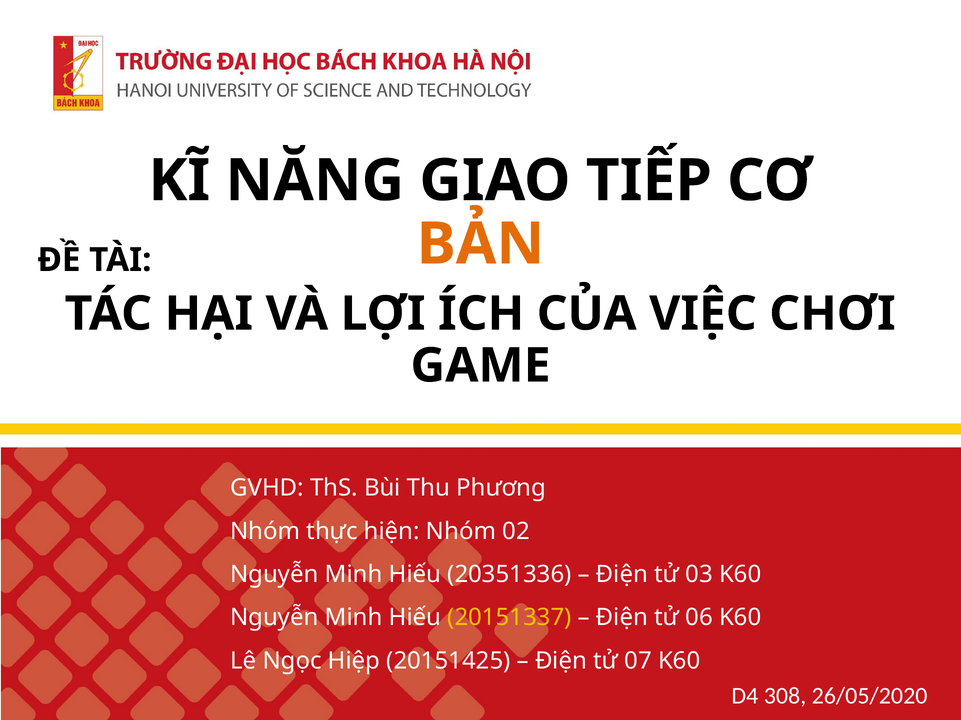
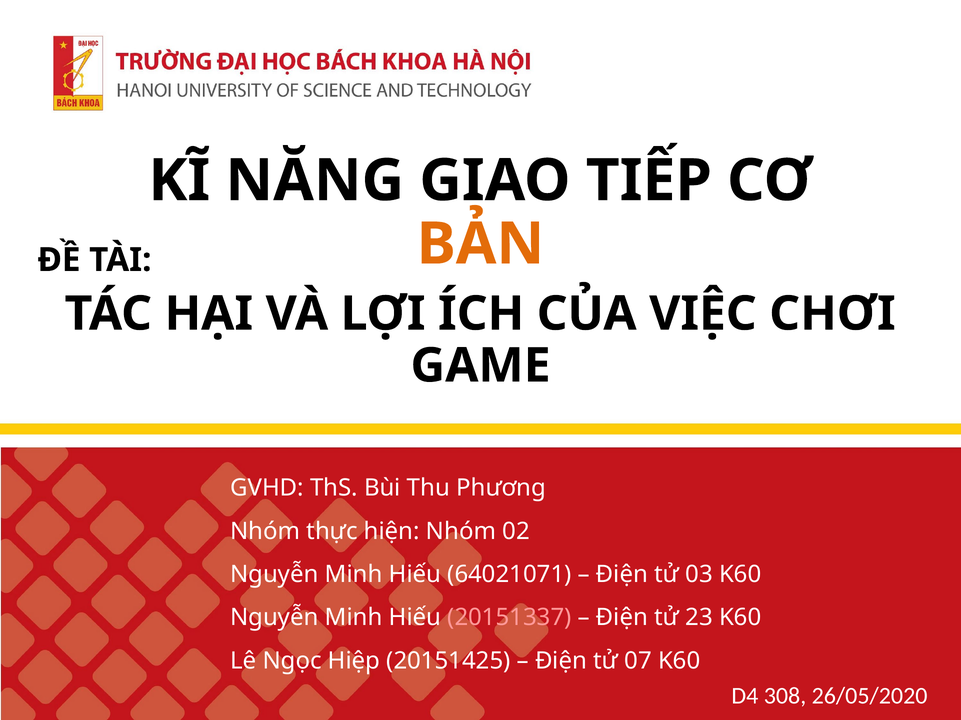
20351336: 20351336 -> 64021071
20151337 colour: yellow -> pink
06: 06 -> 23
